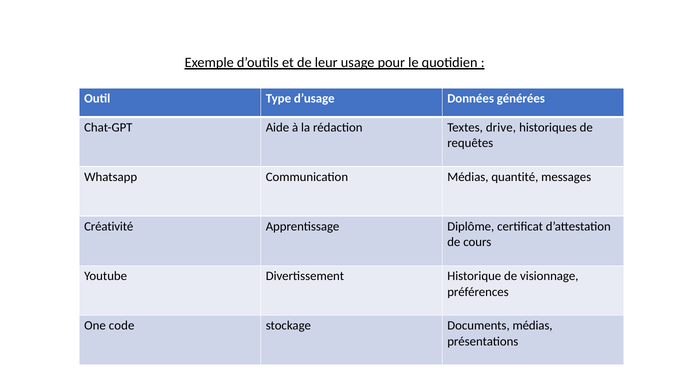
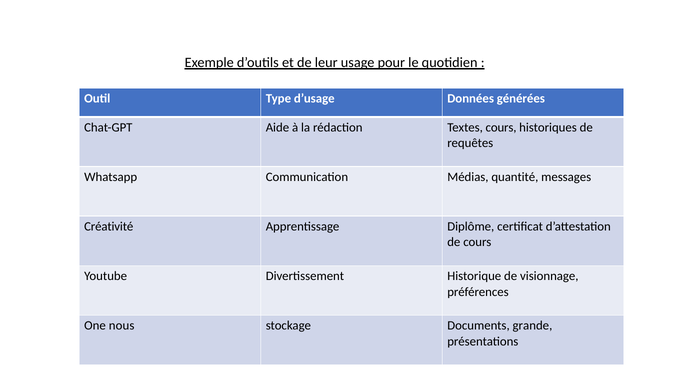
Textes drive: drive -> cours
code: code -> nous
Documents médias: médias -> grande
